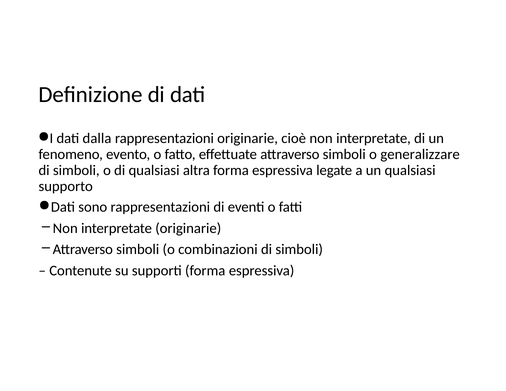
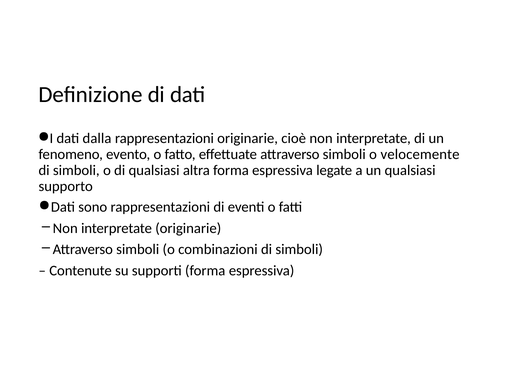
generalizzare: generalizzare -> velocemente
